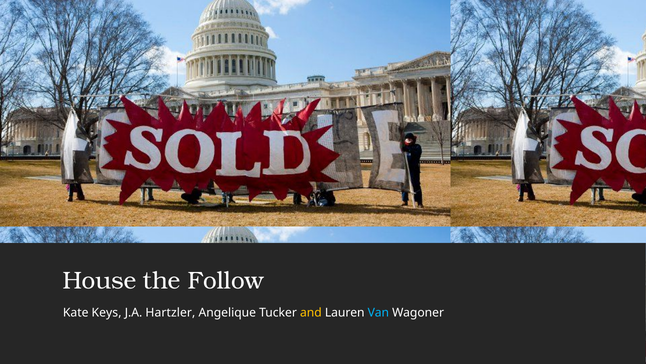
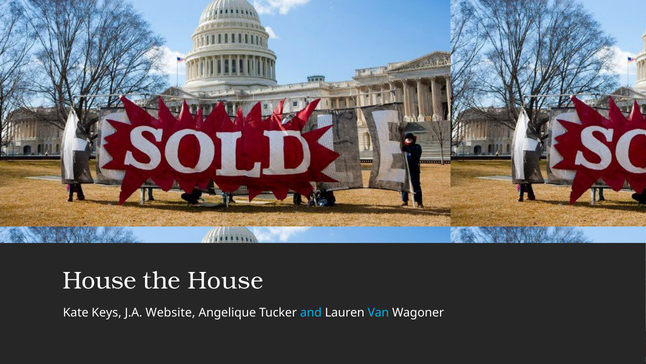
the Follow: Follow -> House
Hartzler: Hartzler -> Website
and colour: yellow -> light blue
